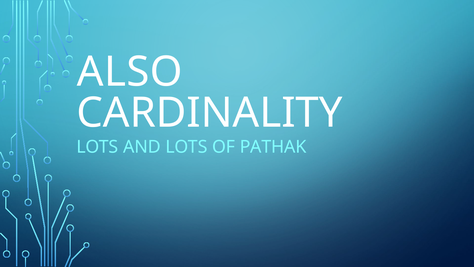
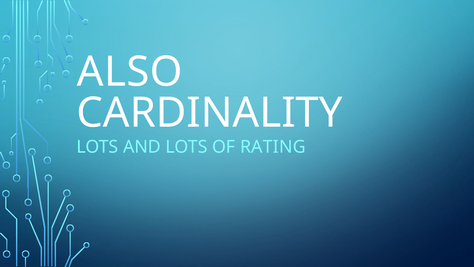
PATHAK: PATHAK -> RATING
